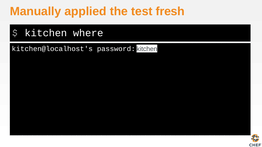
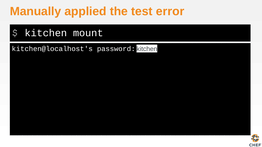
fresh: fresh -> error
where: where -> mount
